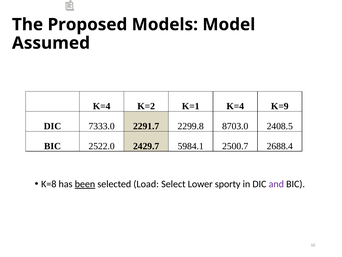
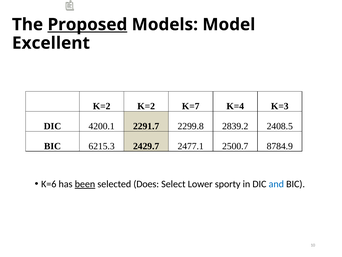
Proposed underline: none -> present
Assumed: Assumed -> Excellent
K=4 at (102, 106): K=4 -> K=2
K=1: K=1 -> K=7
K=9: K=9 -> K=3
7333.0: 7333.0 -> 4200.1
8703.0: 8703.0 -> 2839.2
2522.0: 2522.0 -> 6215.3
5984.1: 5984.1 -> 2477.1
2688.4: 2688.4 -> 8784.9
K=8: K=8 -> K=6
Load: Load -> Does
and colour: purple -> blue
